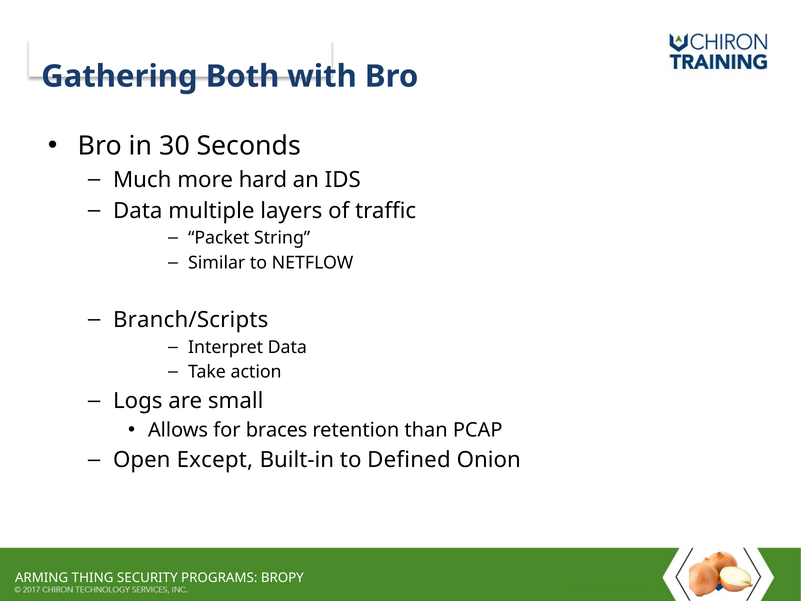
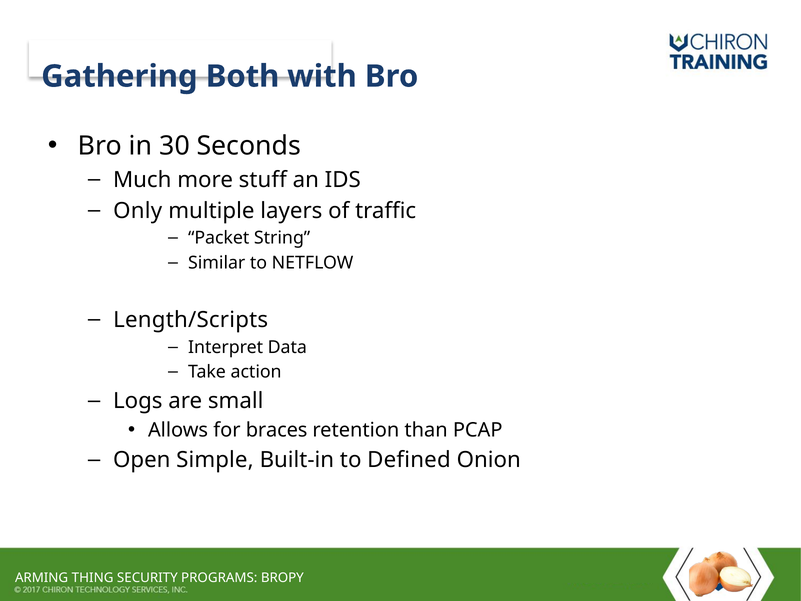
hard: hard -> stuff
Data at (138, 211): Data -> Only
Branch/Scripts: Branch/Scripts -> Length/Scripts
Except: Except -> Simple
